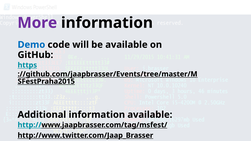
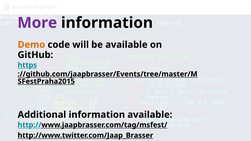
Demo colour: blue -> orange
